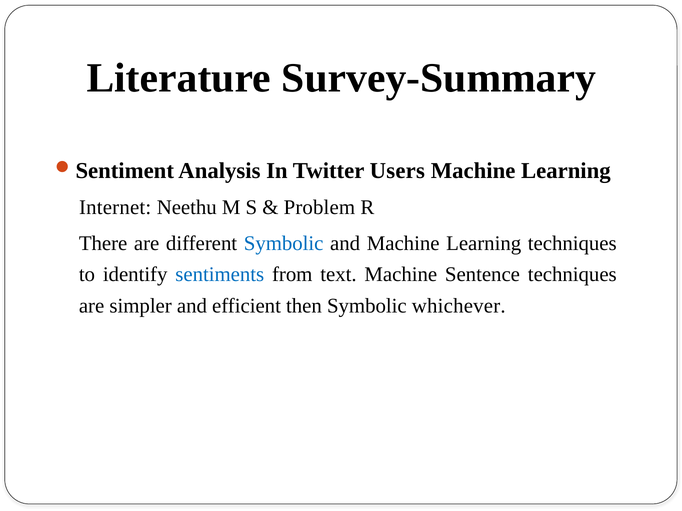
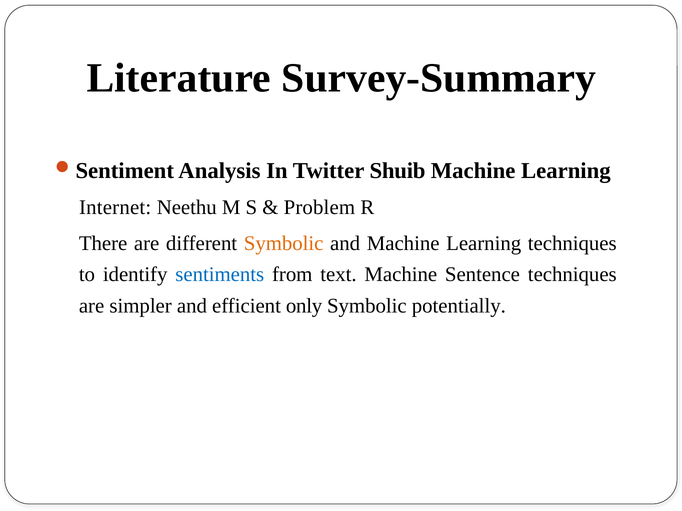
Users: Users -> Shuib
Symbolic at (284, 244) colour: blue -> orange
then: then -> only
whichever: whichever -> potentially
